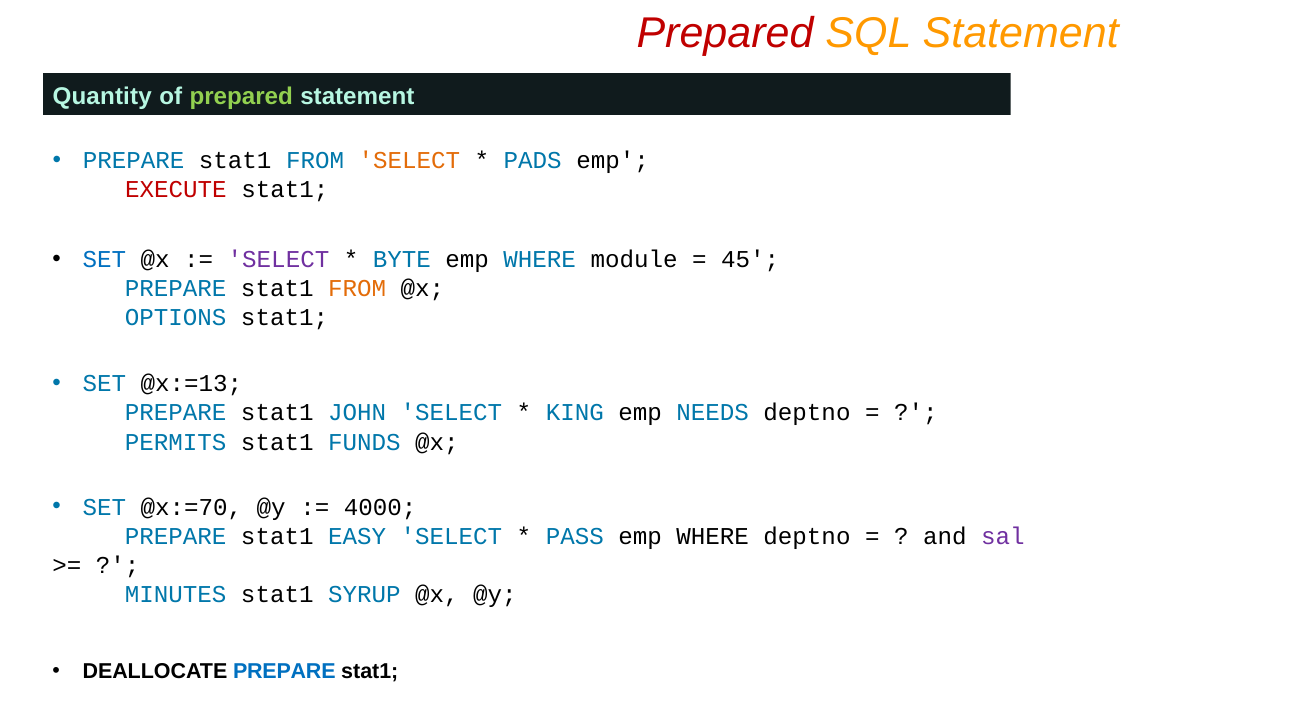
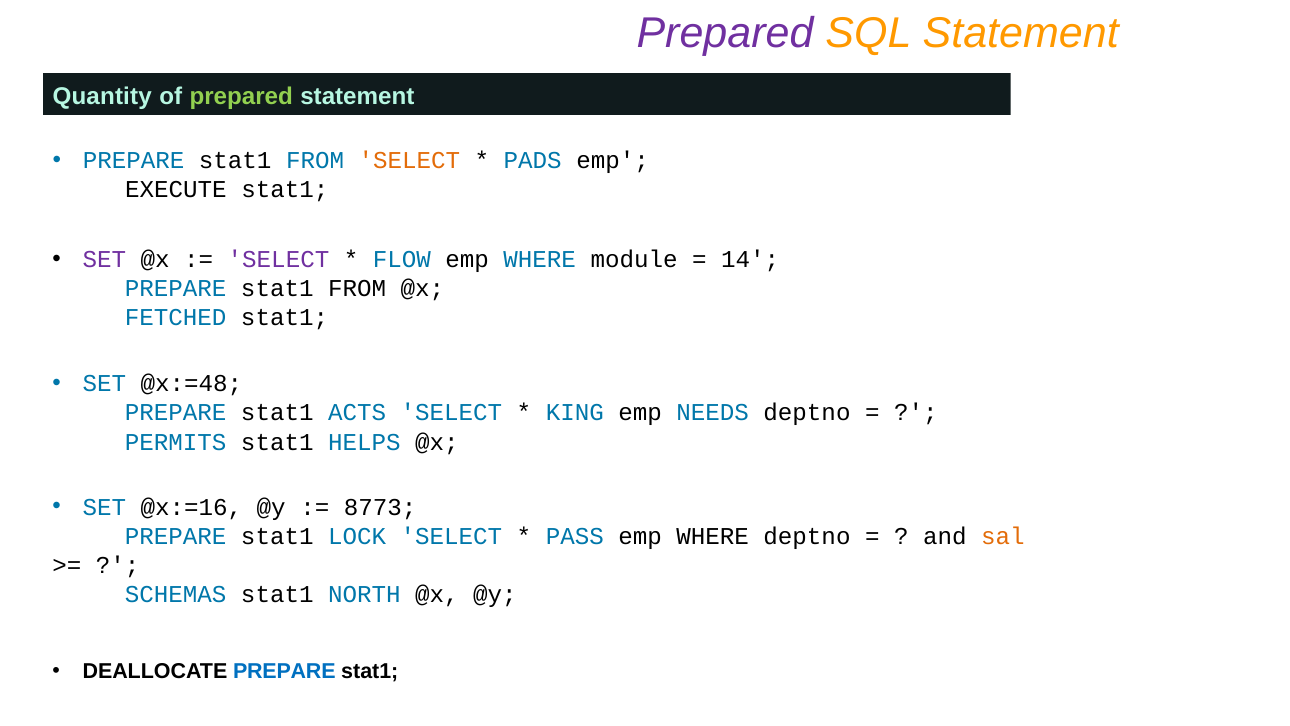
Prepared at (725, 34) colour: red -> purple
EXECUTE colour: red -> black
SET at (104, 259) colour: blue -> purple
BYTE: BYTE -> FLOW
45: 45 -> 14
FROM at (357, 288) colour: orange -> black
OPTIONS: OPTIONS -> FETCHED
@x:=13: @x:=13 -> @x:=48
JOHN: JOHN -> ACTS
FUNDS: FUNDS -> HELPS
@x:=70: @x:=70 -> @x:=16
4000: 4000 -> 8773
EASY: EASY -> LOCK
sal colour: purple -> orange
MINUTES: MINUTES -> SCHEMAS
SYRUP: SYRUP -> NORTH
